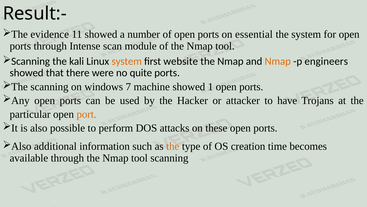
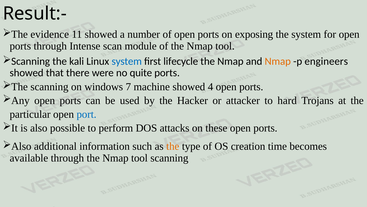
essential: essential -> exposing
system at (127, 61) colour: orange -> blue
website: website -> lifecycle
1: 1 -> 4
have: have -> hard
port colour: orange -> blue
